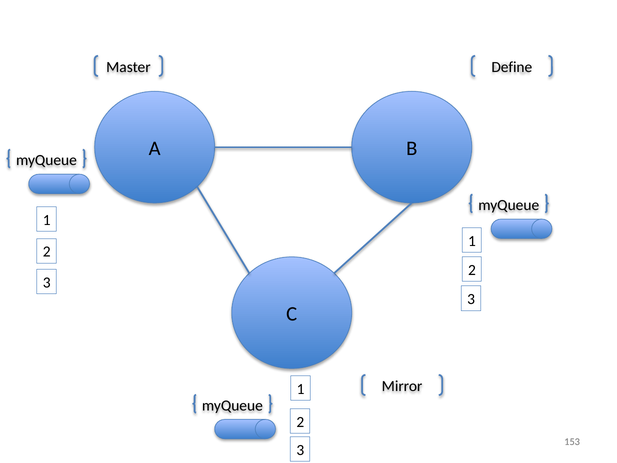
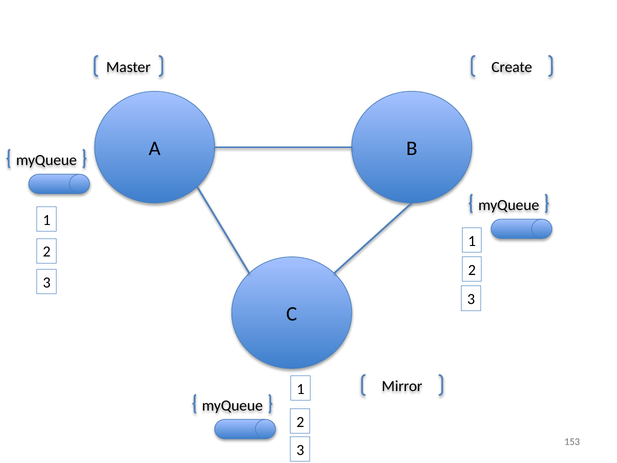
Define: Define -> Create
